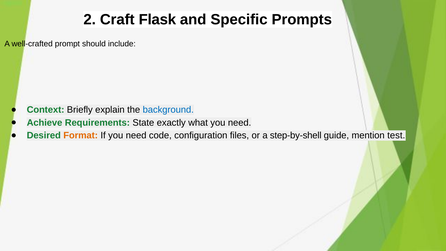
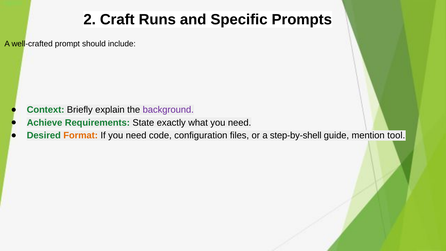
Flask: Flask -> Runs
background colour: blue -> purple
test: test -> tool
